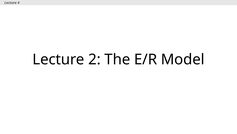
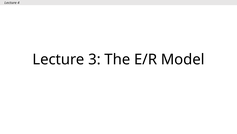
2: 2 -> 3
